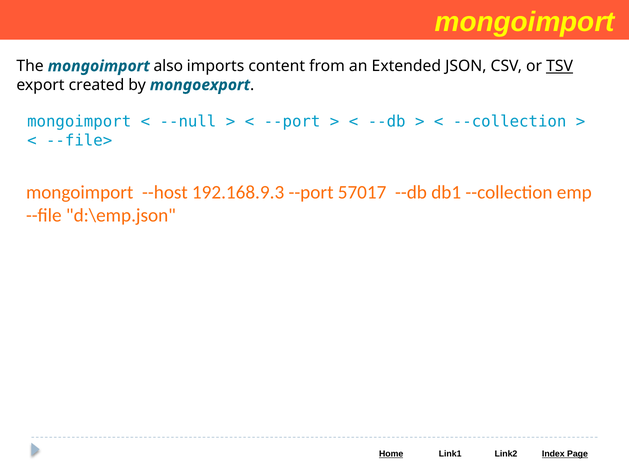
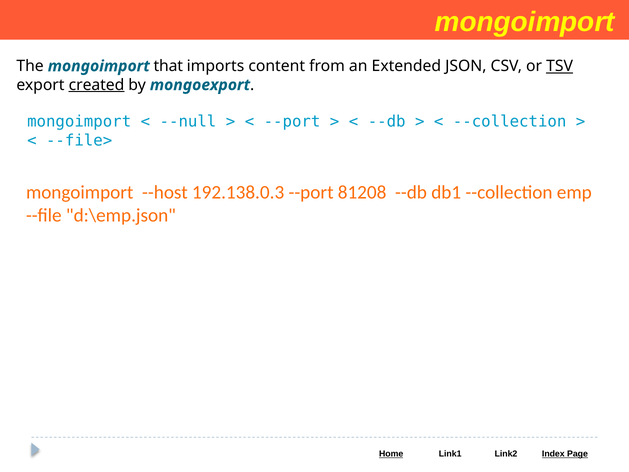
also: also -> that
created underline: none -> present
192.168.9.3: 192.168.9.3 -> 192.138.0.3
57017: 57017 -> 81208
